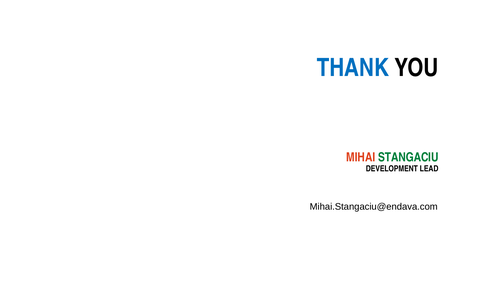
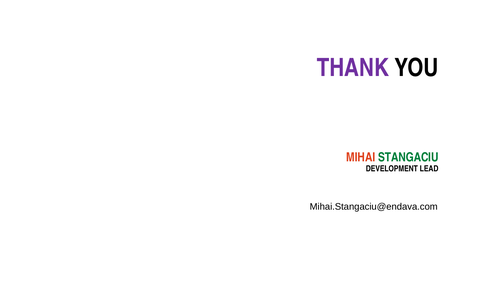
THANK colour: blue -> purple
